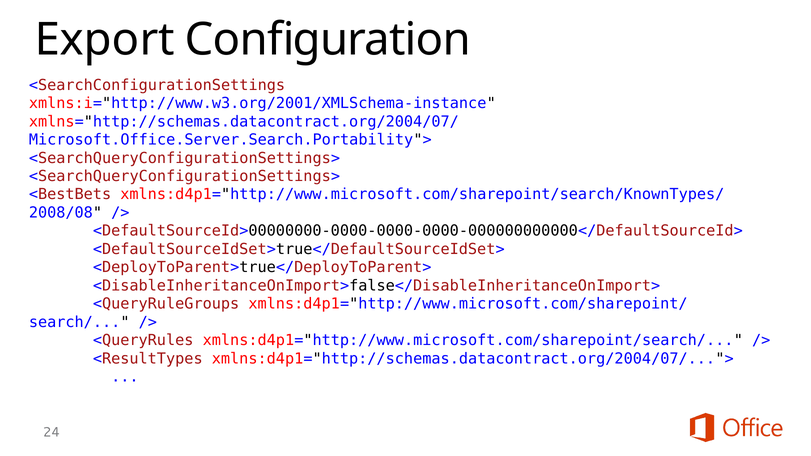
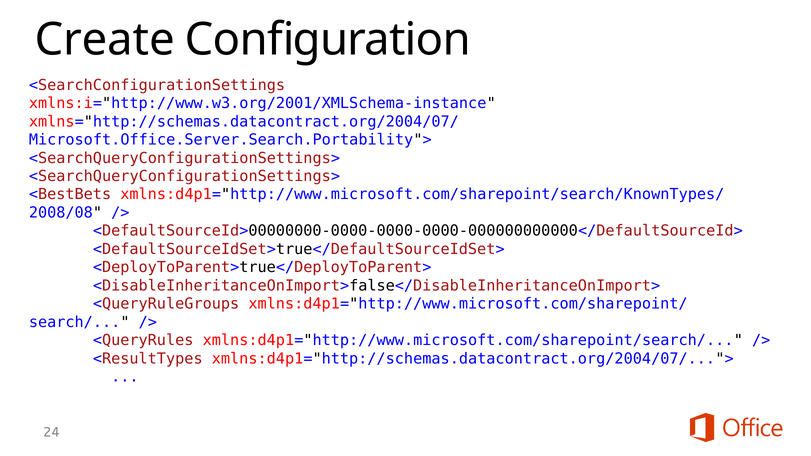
Export: Export -> Create
